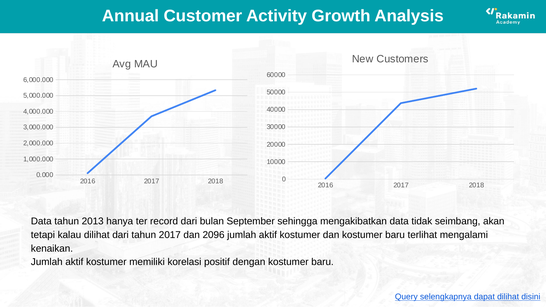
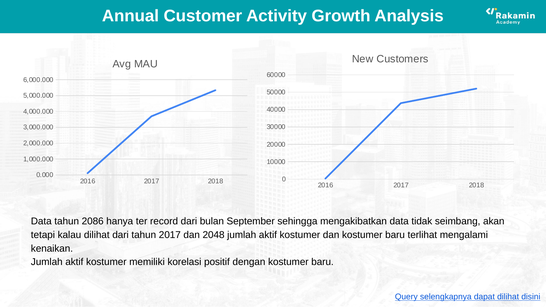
2013: 2013 -> 2086
2096: 2096 -> 2048
